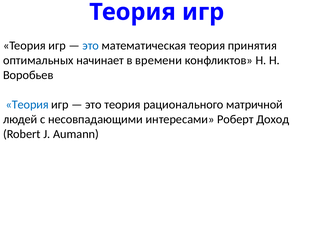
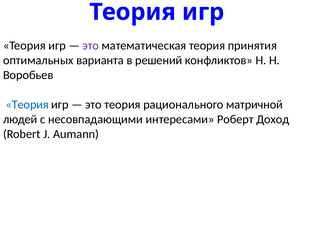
это at (91, 46) colour: blue -> purple
начинает: начинает -> варианта
времени: времени -> решений
